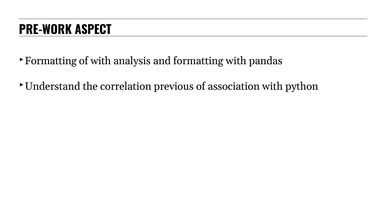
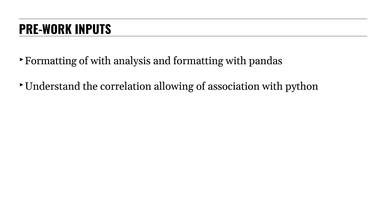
ASPECT: ASPECT -> INPUTS
previous: previous -> allowing
